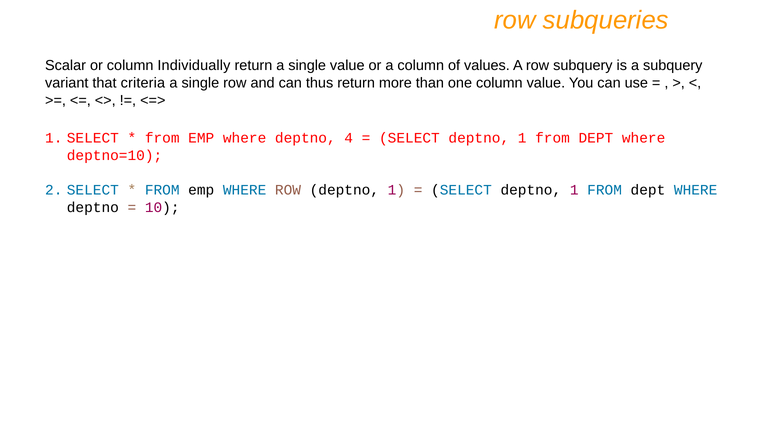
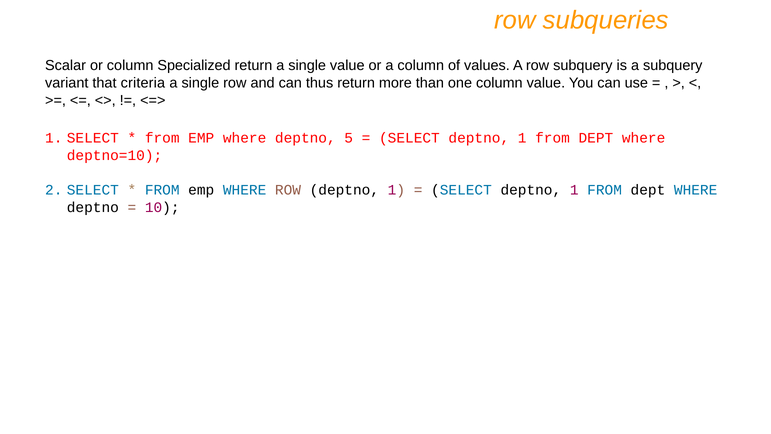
Individually: Individually -> Specialized
4: 4 -> 5
